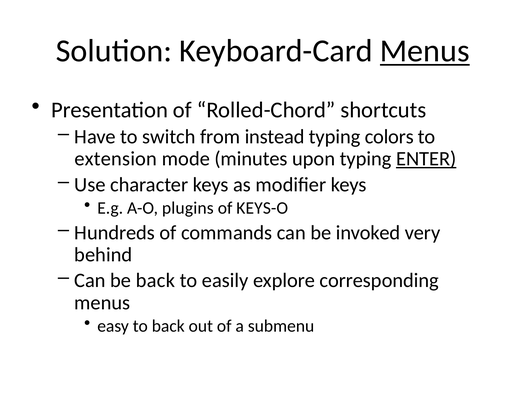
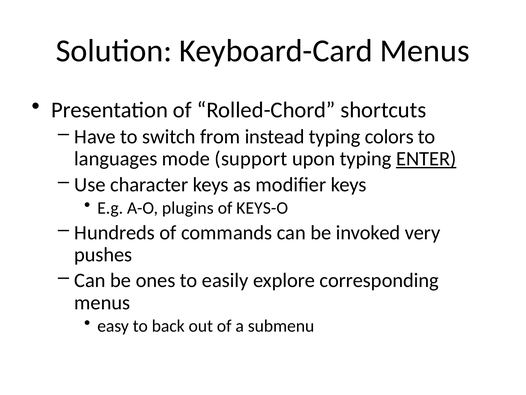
Menus at (425, 51) underline: present -> none
extension: extension -> languages
minutes: minutes -> support
behind: behind -> pushes
be back: back -> ones
